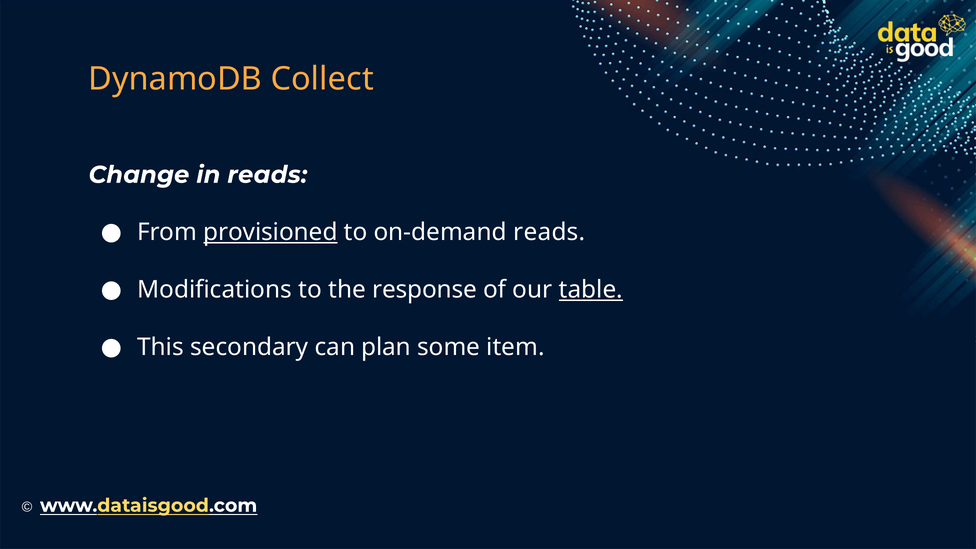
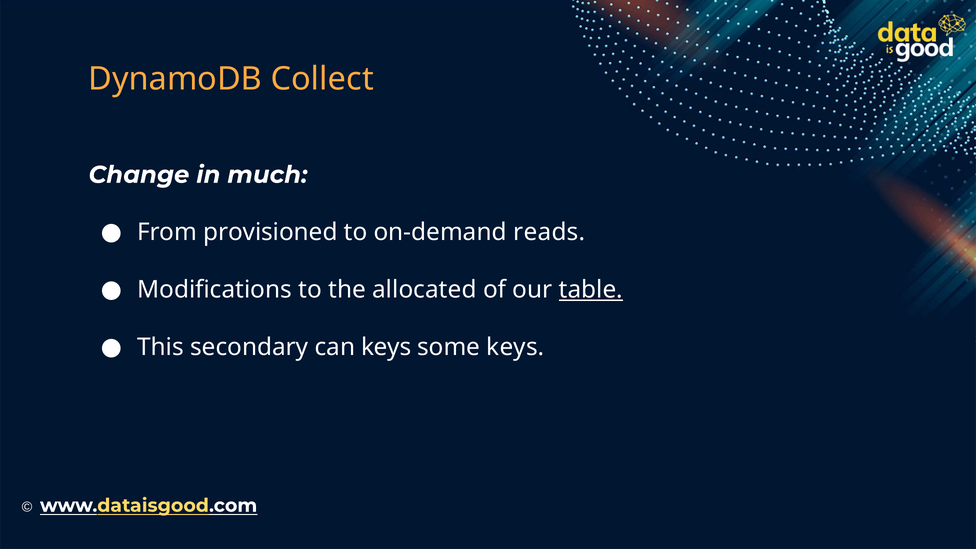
in reads: reads -> much
provisioned underline: present -> none
response: response -> allocated
can plan: plan -> keys
some item: item -> keys
